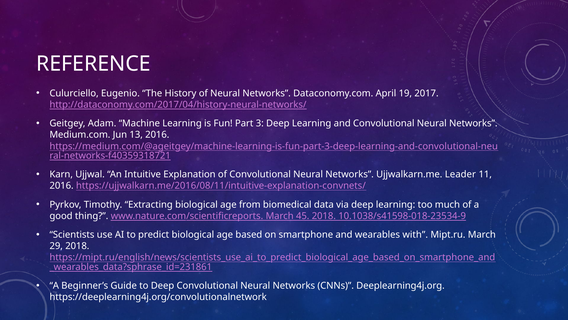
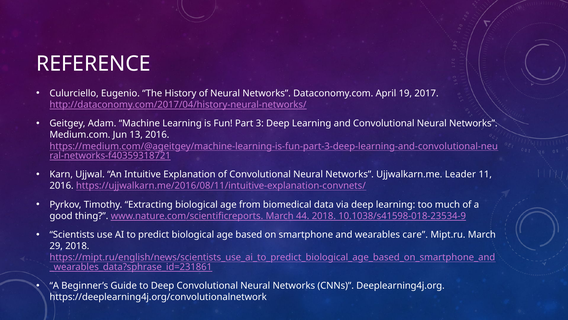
45: 45 -> 44
with: with -> care
